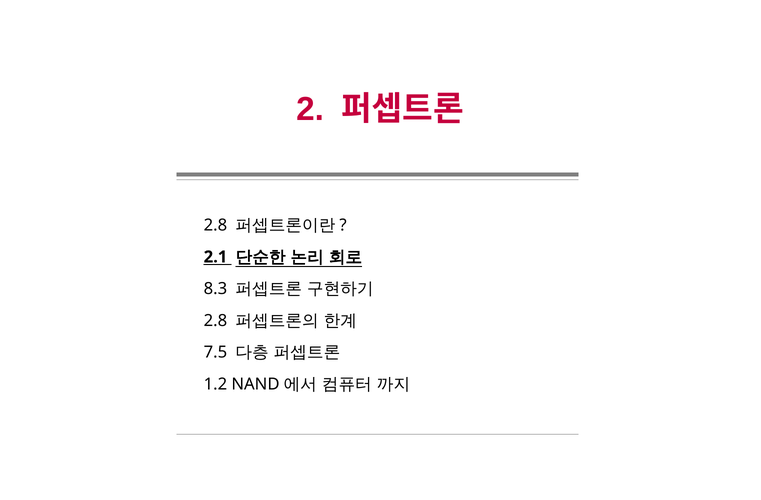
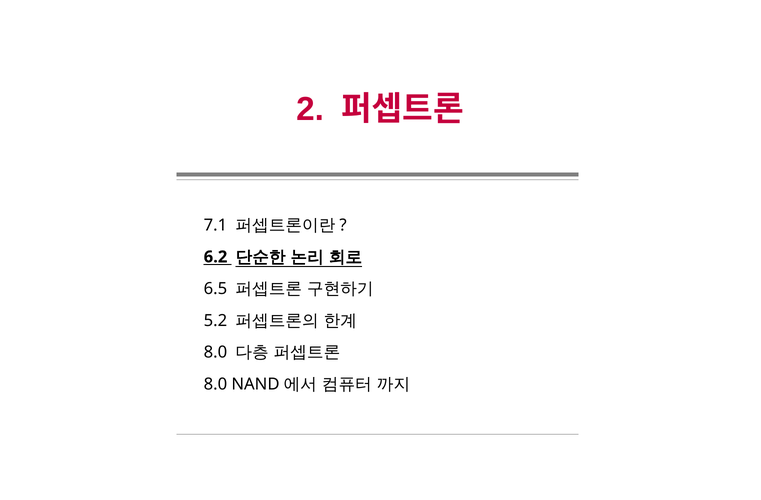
2.8 at (215, 225): 2.8 -> 7.1
2.1: 2.1 -> 6.2
8.3: 8.3 -> 6.5
2.8 at (215, 321): 2.8 -> 5.2
7.5 at (215, 352): 7.5 -> 8.0
1.2 at (215, 384): 1.2 -> 8.0
